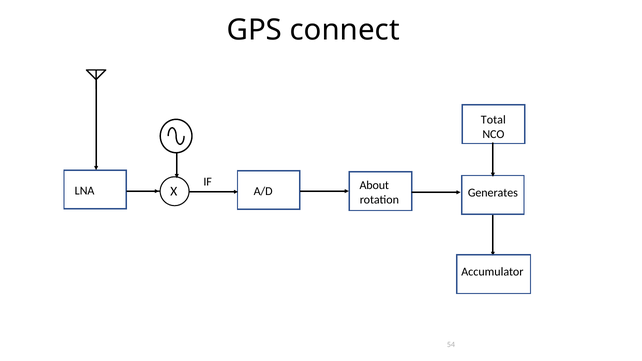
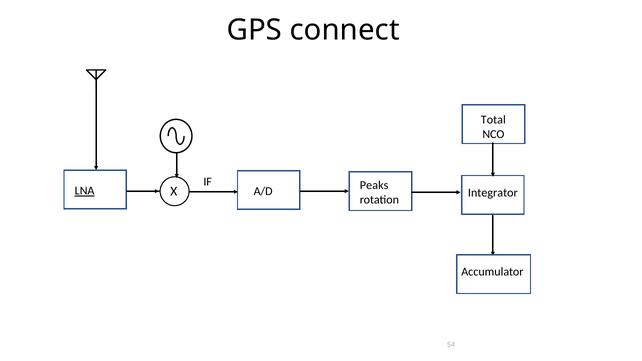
About: About -> Peaks
LNA underline: none -> present
Generates: Generates -> Integrator
